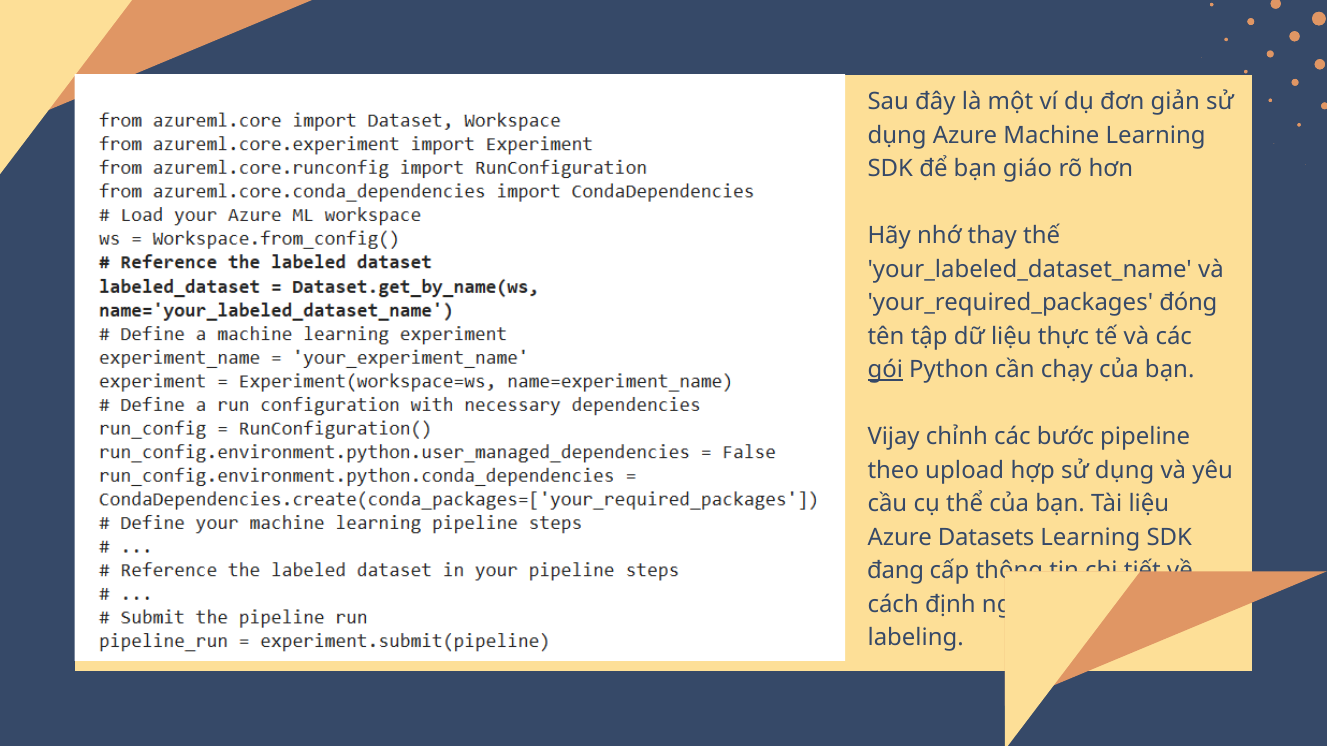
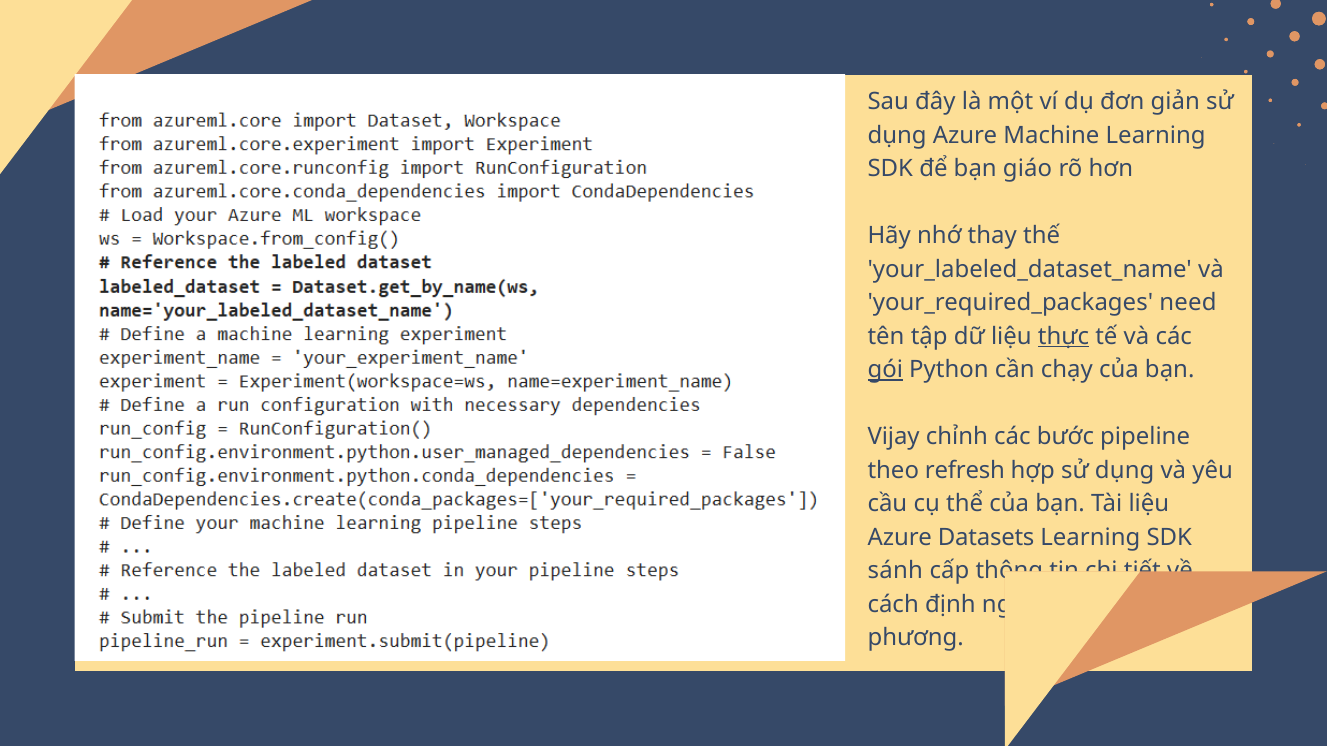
đóng: đóng -> need
thực underline: none -> present
upload: upload -> refresh
đang: đang -> sánh
labeling: labeling -> phương
